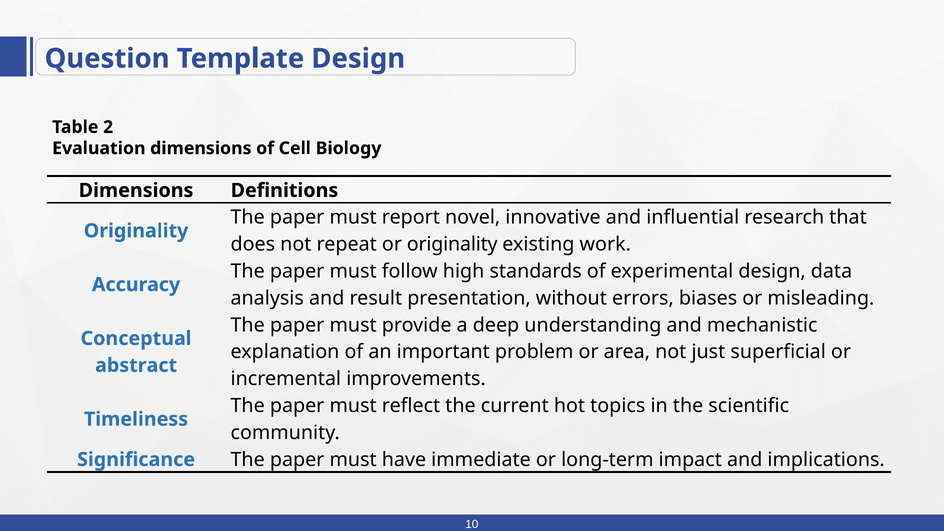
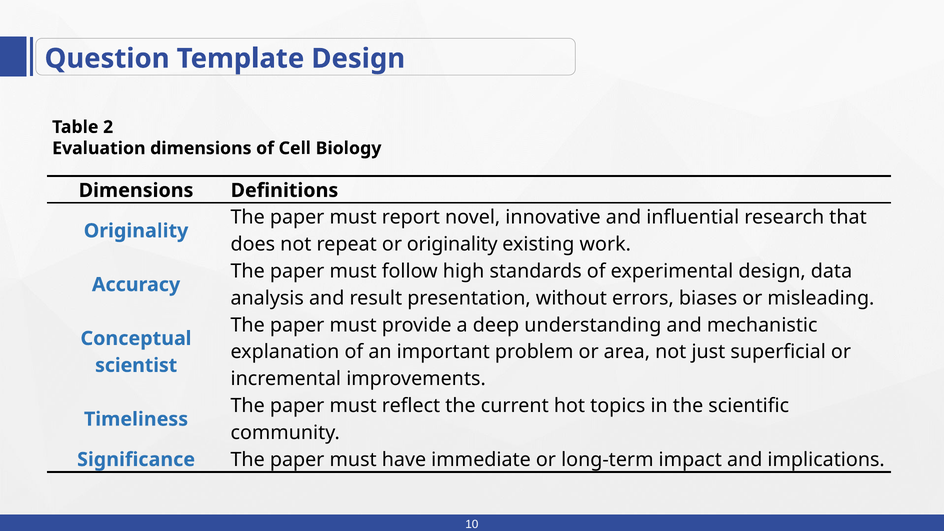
abstract: abstract -> scientist
